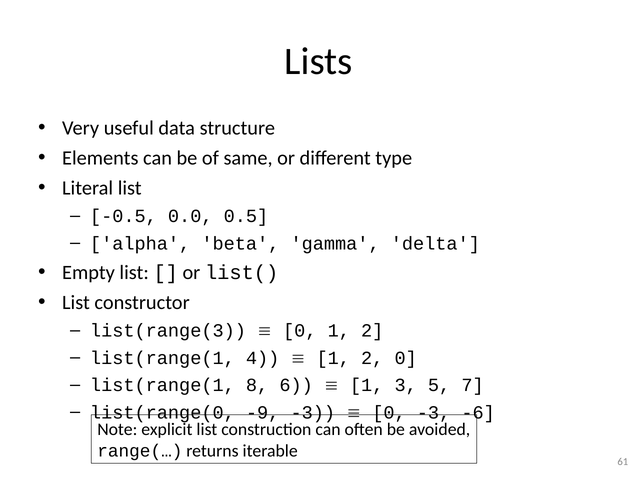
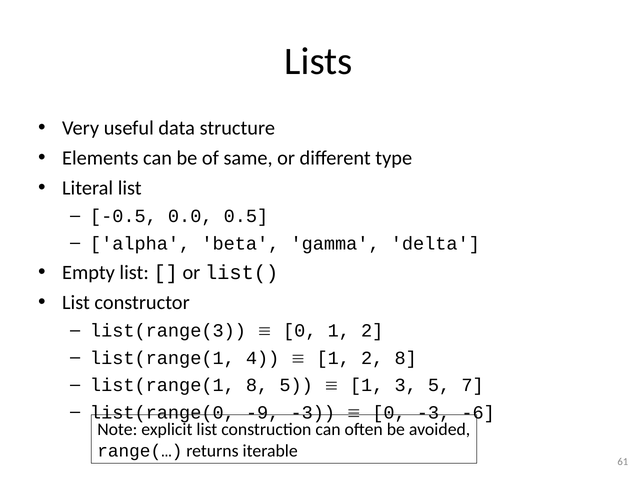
2 0: 0 -> 8
8 6: 6 -> 5
